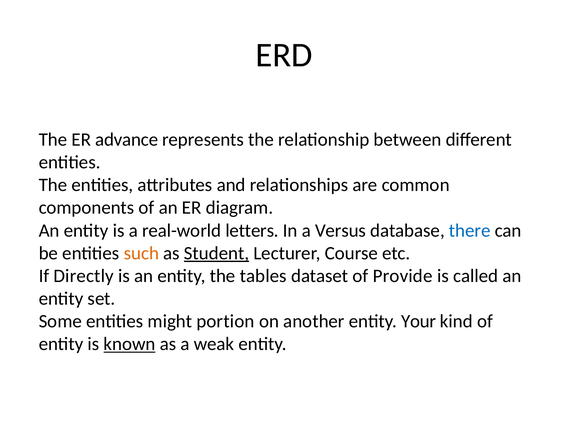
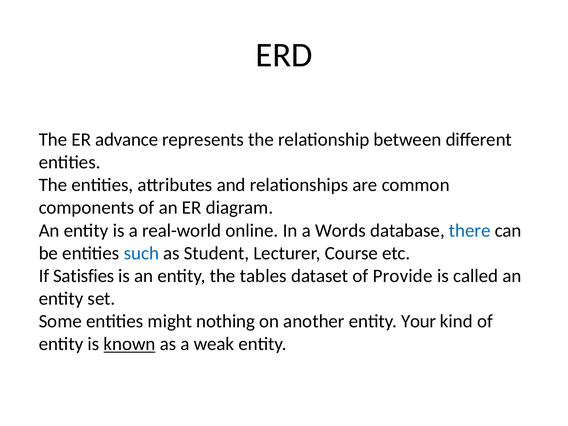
letters: letters -> online
Versus: Versus -> Words
such colour: orange -> blue
Student underline: present -> none
Directly: Directly -> Satisfies
portion: portion -> nothing
